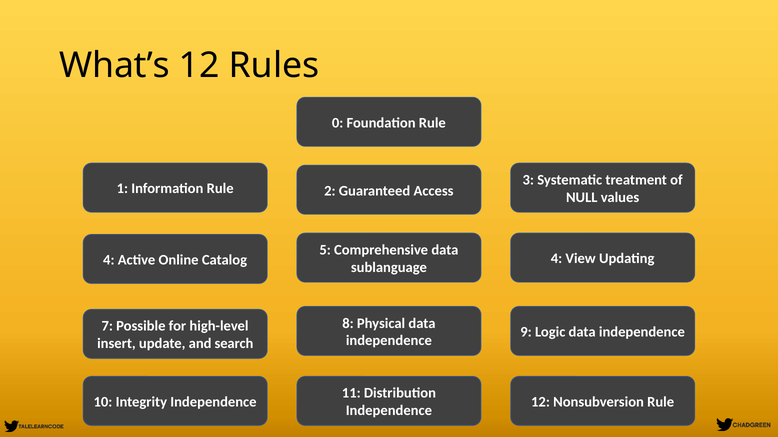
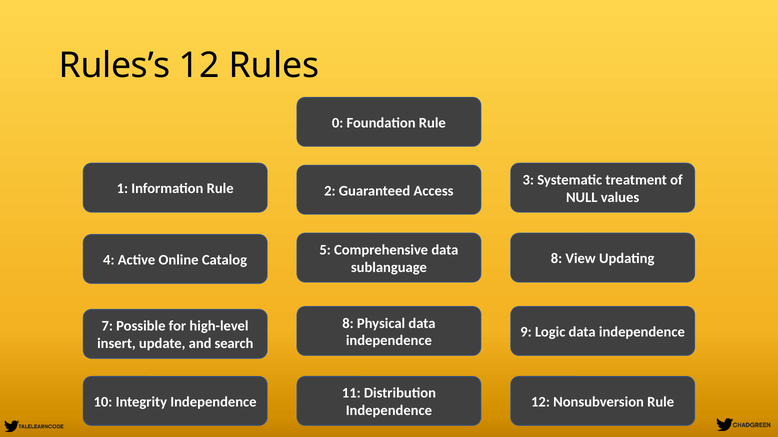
What’s: What’s -> Rules’s
4 at (556, 259): 4 -> 8
